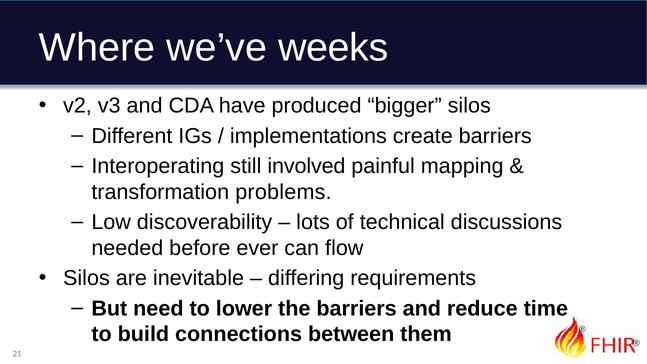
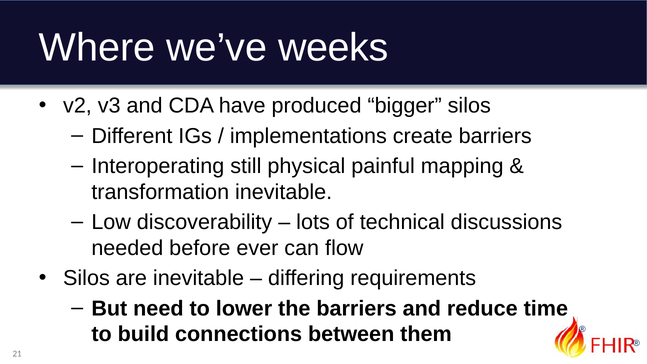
involved: involved -> physical
transformation problems: problems -> inevitable
